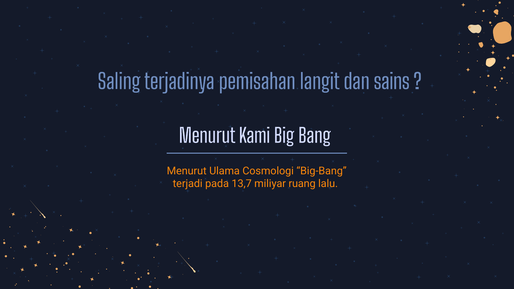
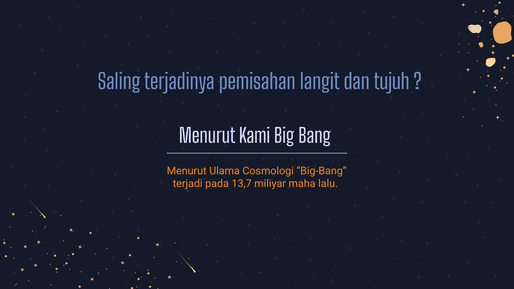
sains: sains -> tujuh
ruang: ruang -> maha
